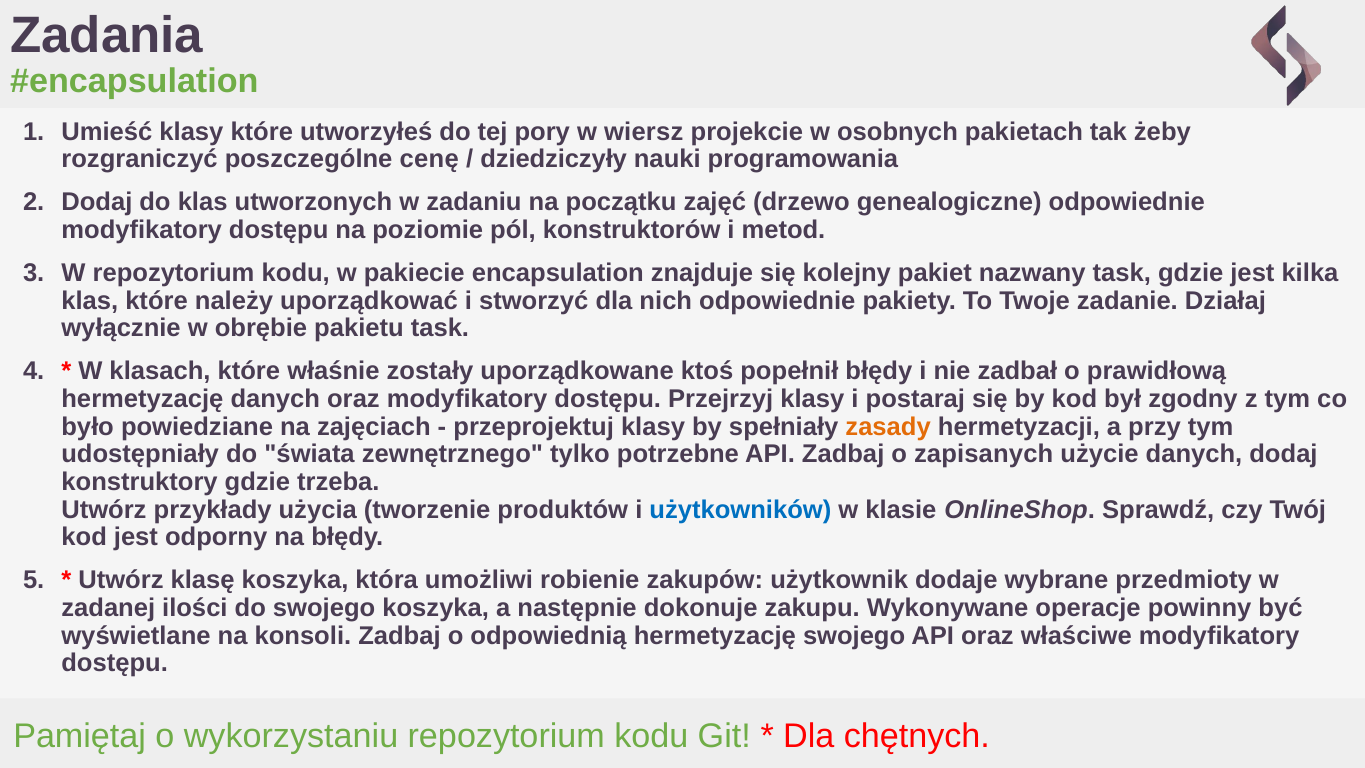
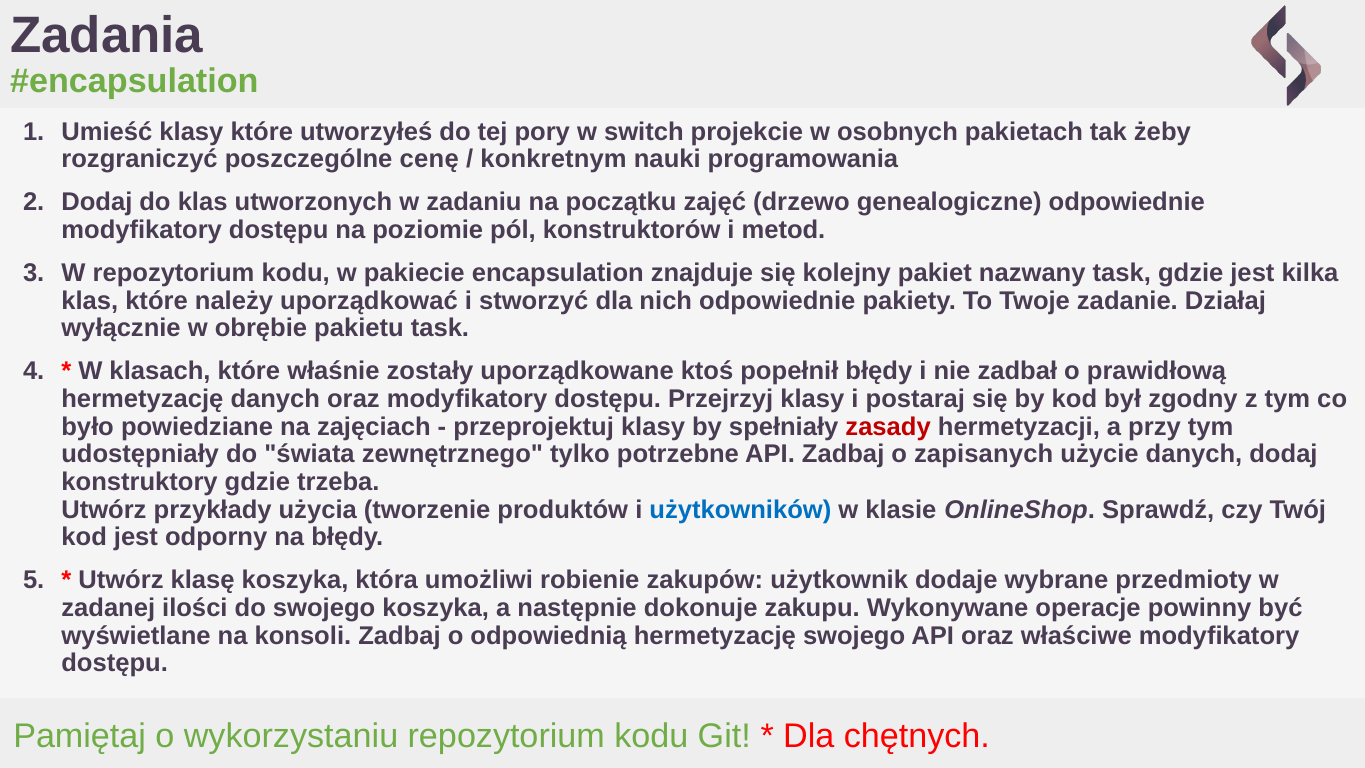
wiersz: wiersz -> switch
dziedziczyły: dziedziczyły -> konkretnym
zasady colour: orange -> red
